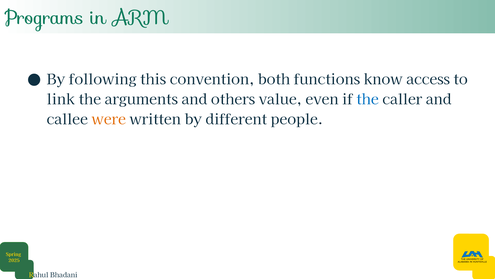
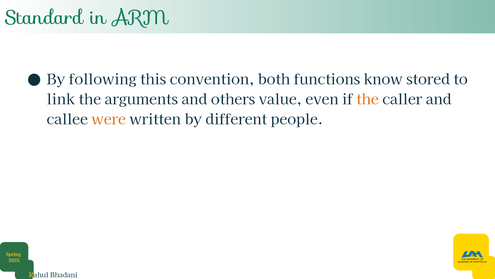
Programs: Programs -> Standard
access: access -> stored
the at (368, 100) colour: blue -> orange
